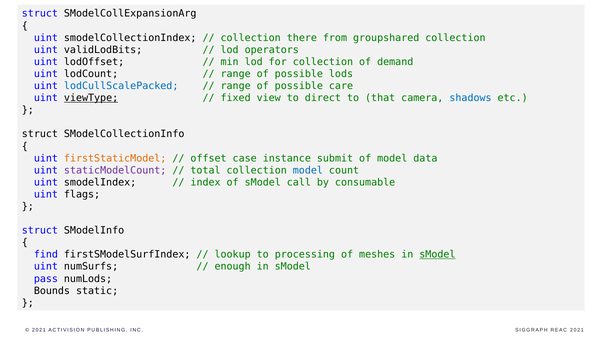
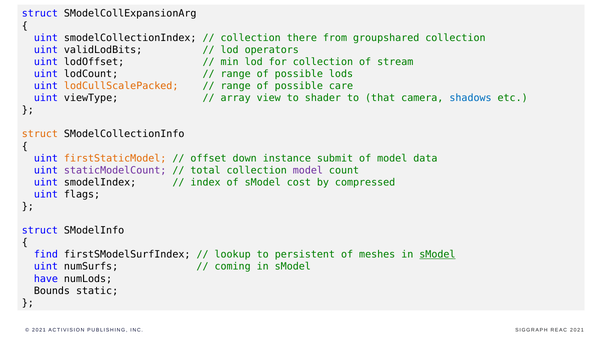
demand: demand -> stream
lodCullScalePacked colour: blue -> orange
viewType underline: present -> none
fixed: fixed -> array
direct: direct -> shader
struct at (40, 134) colour: black -> orange
case: case -> down
model at (308, 170) colour: blue -> purple
call: call -> cost
consumable: consumable -> compressed
processing: processing -> persistent
enough: enough -> coming
pass: pass -> have
